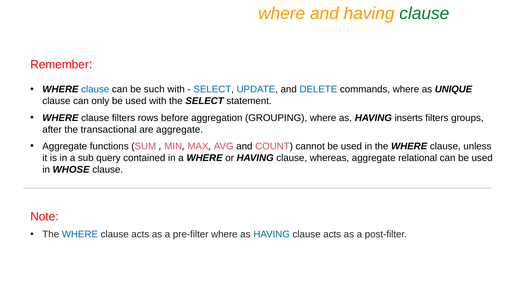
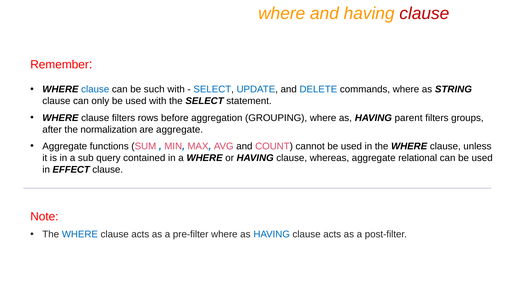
clause at (424, 13) colour: green -> red
UNIQUE: UNIQUE -> STRING
inserts: inserts -> parent
transactional: transactional -> normalization
WHOSE: WHOSE -> EFFECT
